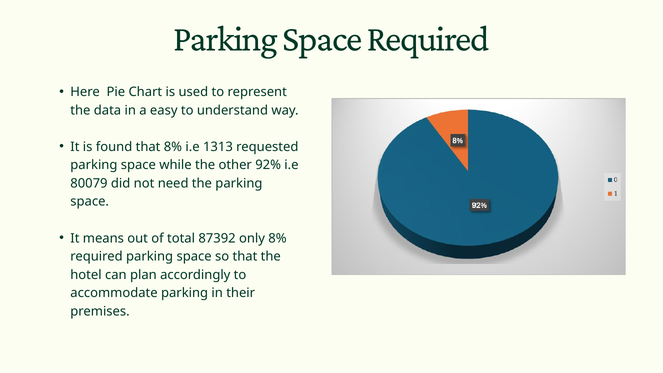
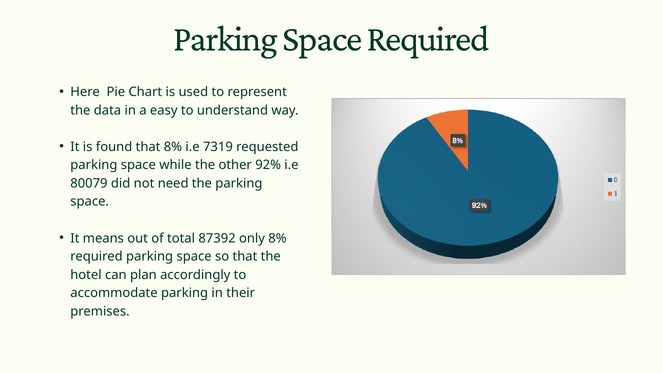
1313: 1313 -> 7319
